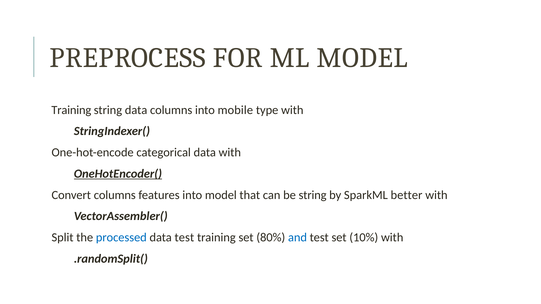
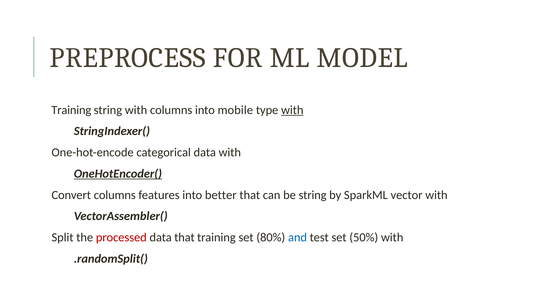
string data: data -> with
with at (292, 110) underline: none -> present
into model: model -> better
better: better -> vector
processed colour: blue -> red
data test: test -> that
10%: 10% -> 50%
